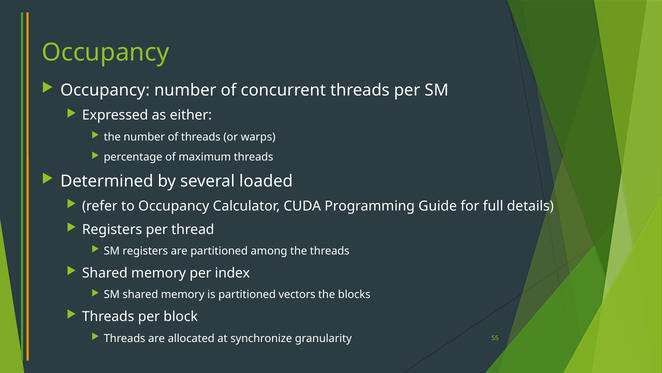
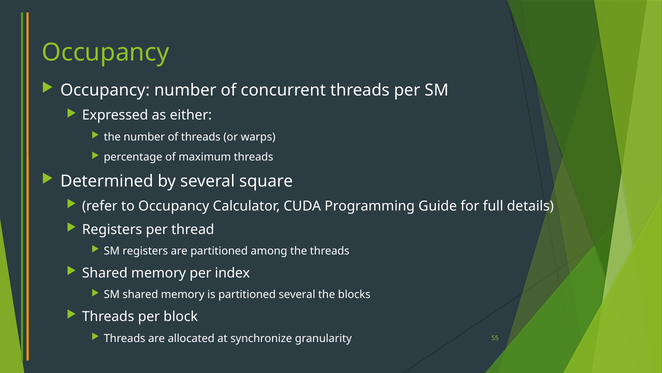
loaded: loaded -> square
partitioned vectors: vectors -> several
